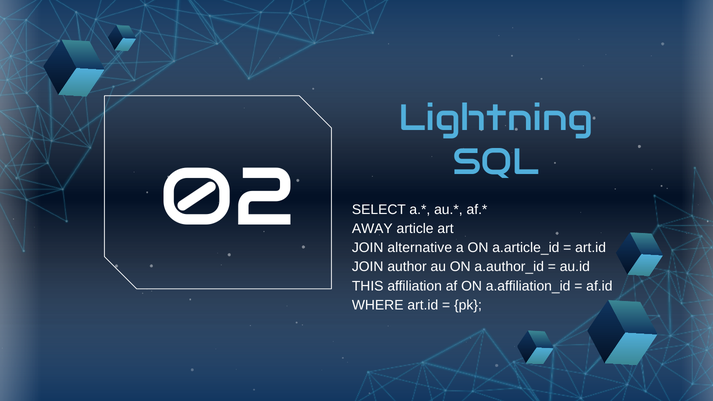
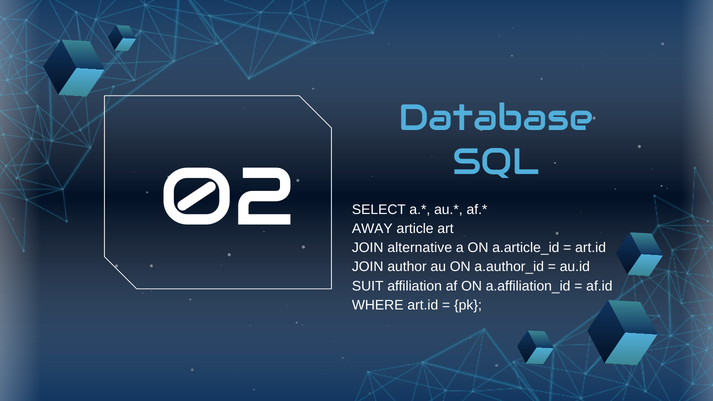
Lightning: Lightning -> Database
THIS: THIS -> SUIT
